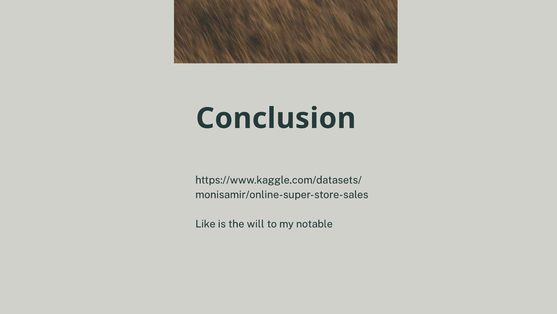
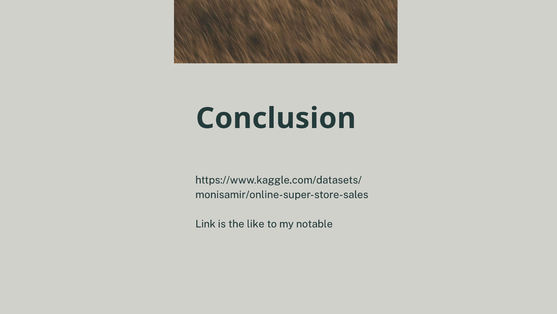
Like: Like -> Link
will: will -> like
